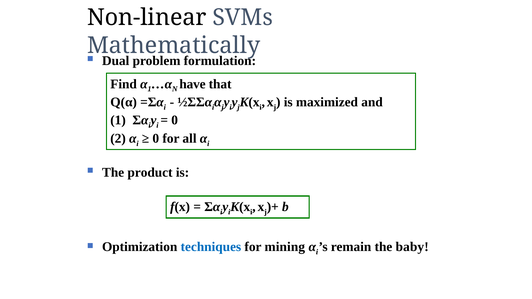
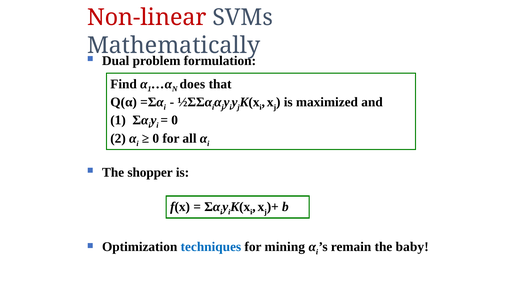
Non-linear colour: black -> red
have: have -> does
product: product -> shopper
